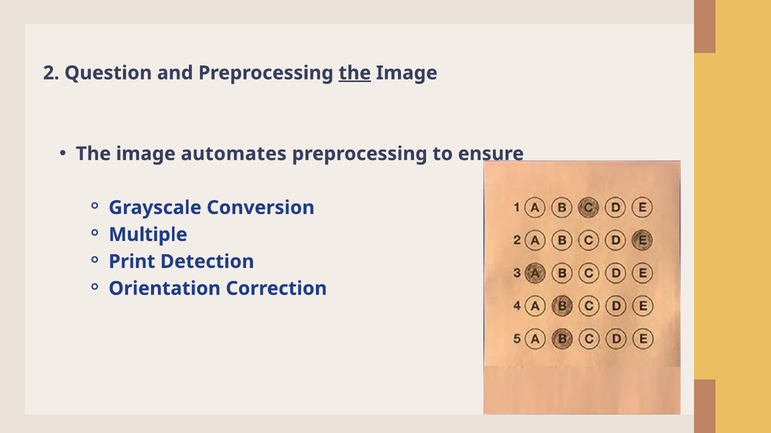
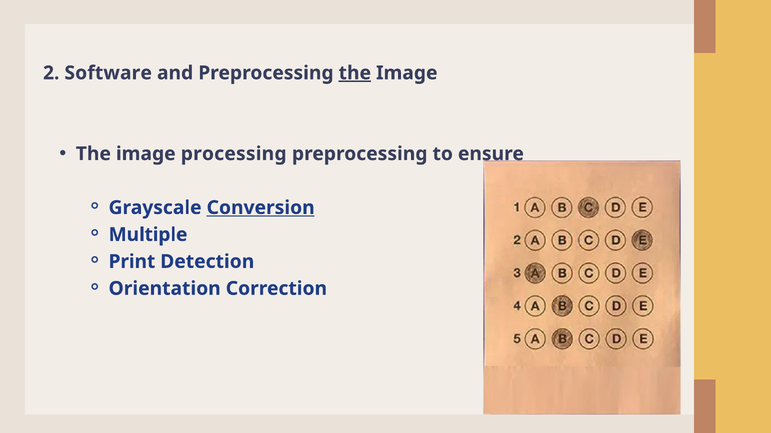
Question: Question -> Software
automates: automates -> processing
Conversion underline: none -> present
